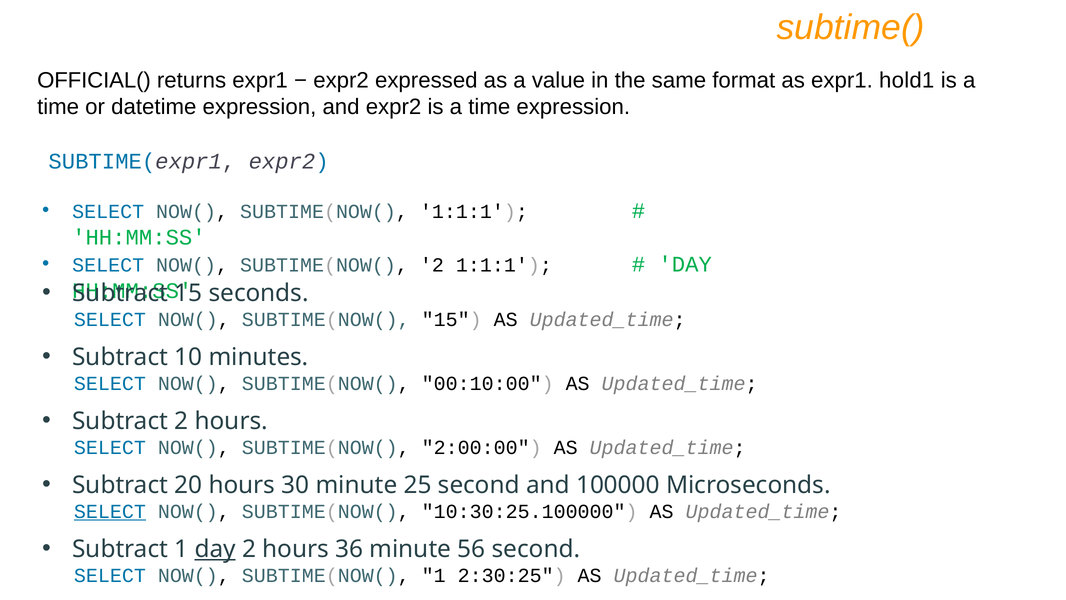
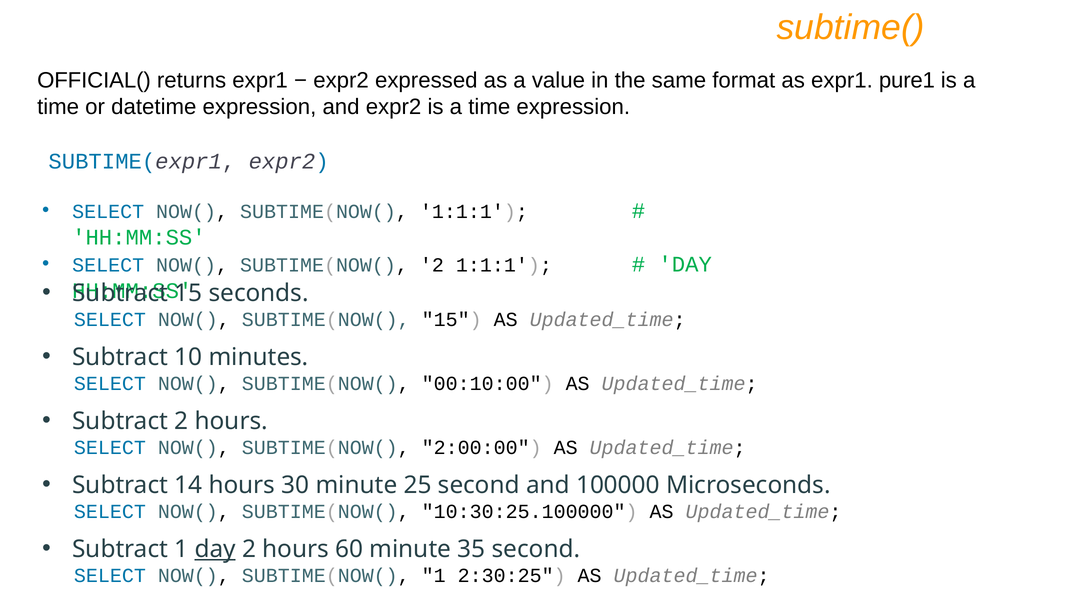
hold1: hold1 -> pure1
20: 20 -> 14
SELECT at (110, 511) underline: present -> none
36: 36 -> 60
56: 56 -> 35
